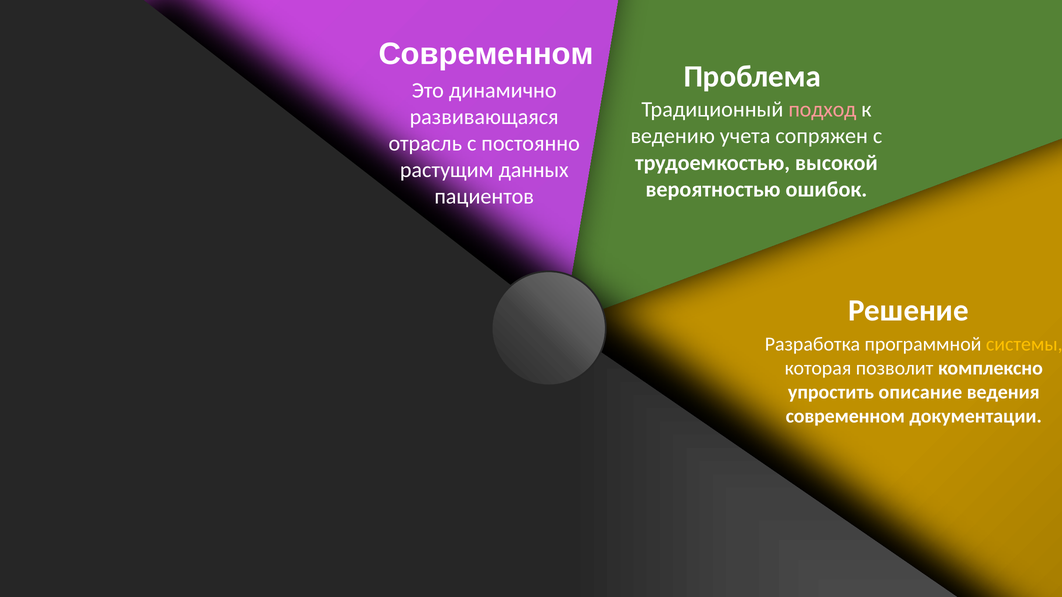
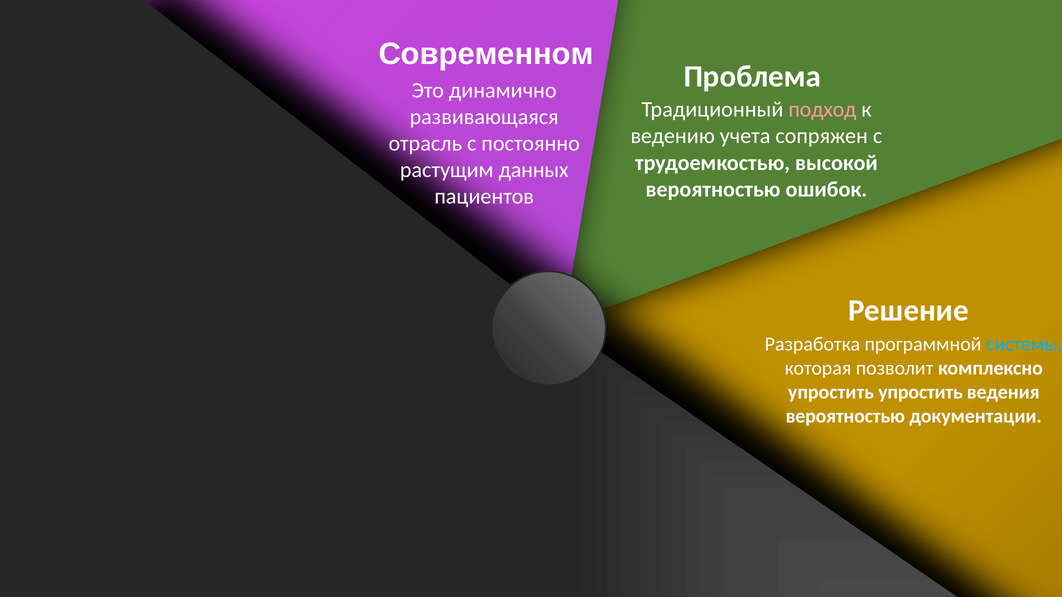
системы colour: yellow -> light blue
упростить описание: описание -> упростить
современном at (845, 416): современном -> вероятностью
